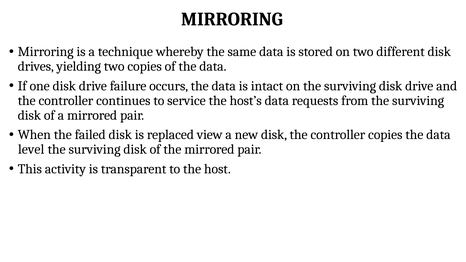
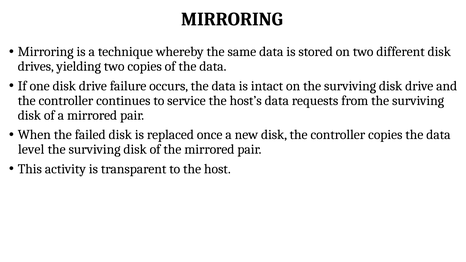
view: view -> once
